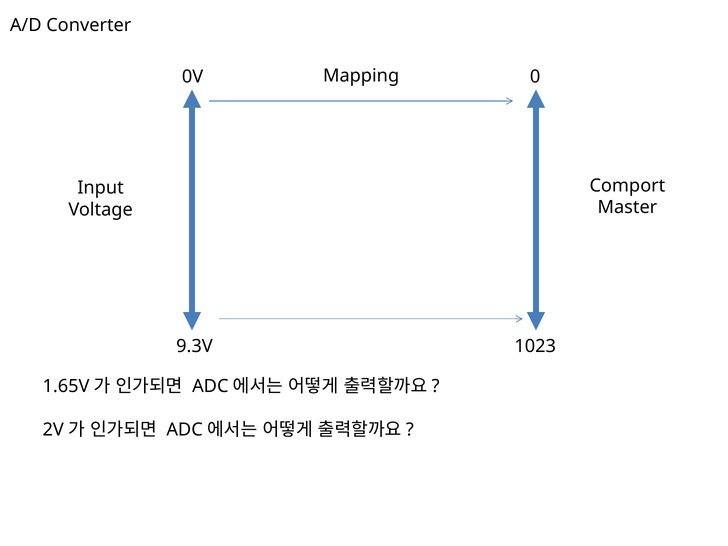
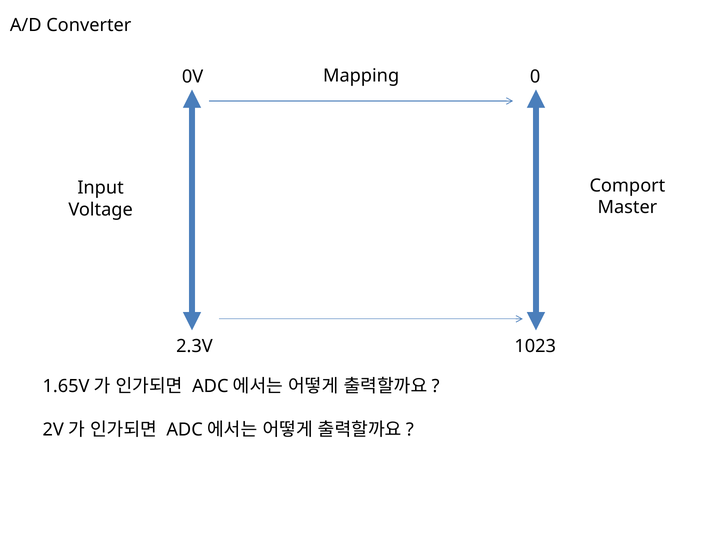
9.3V: 9.3V -> 2.3V
